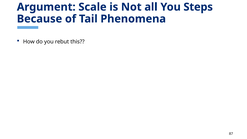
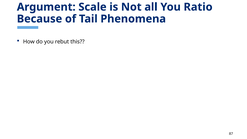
Steps: Steps -> Ratio
